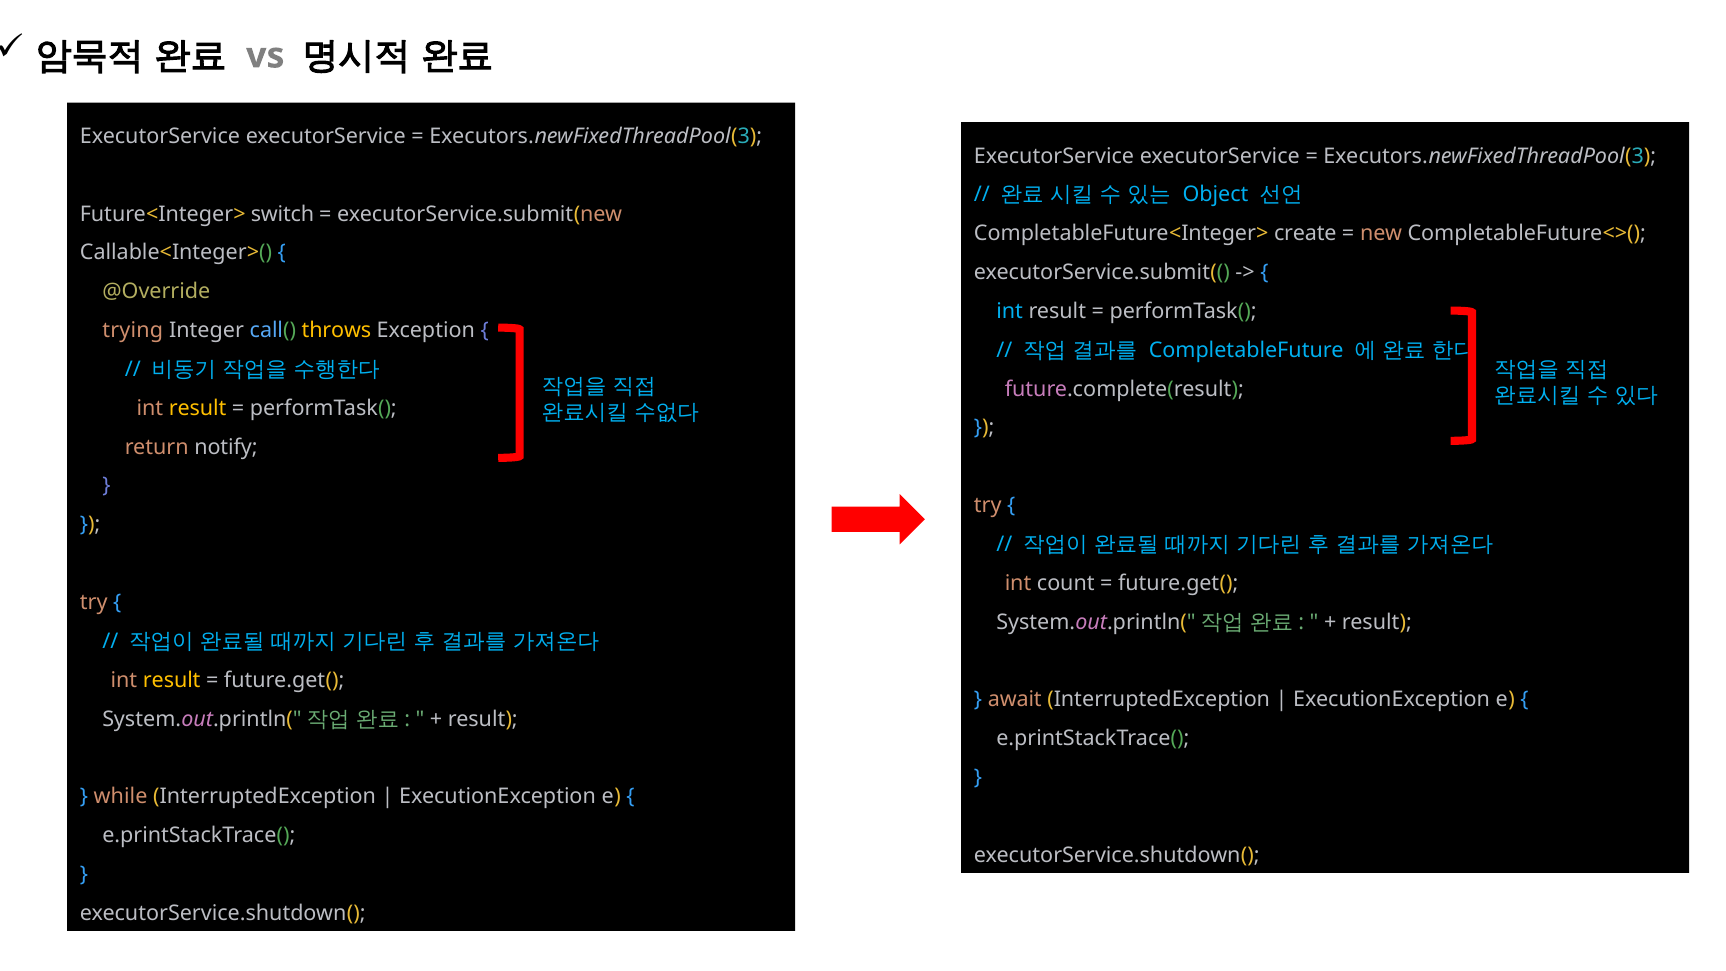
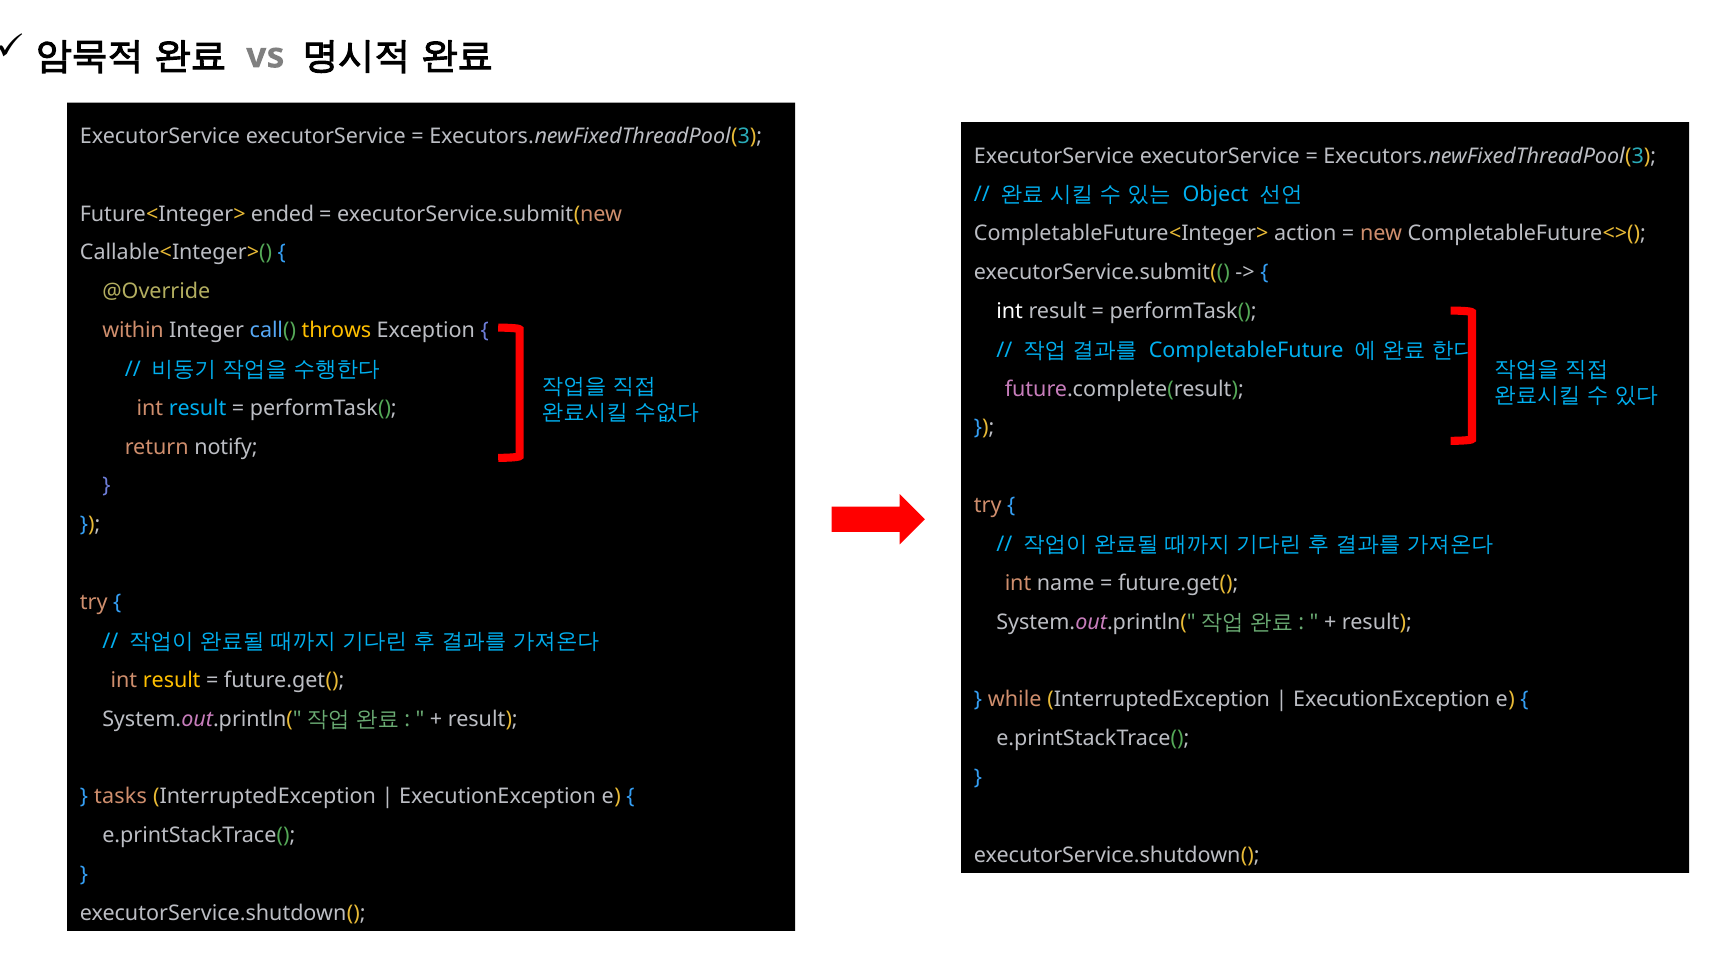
switch: switch -> ended
create: create -> action
int at (1010, 311) colour: light blue -> white
trying: trying -> within
result at (198, 408) colour: yellow -> light blue
count: count -> name
await: await -> while
while: while -> tasks
